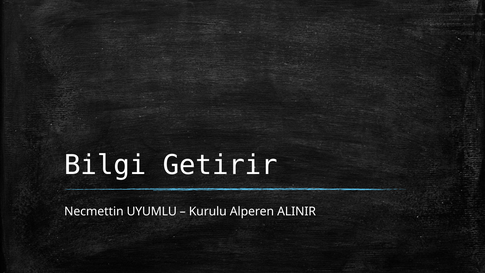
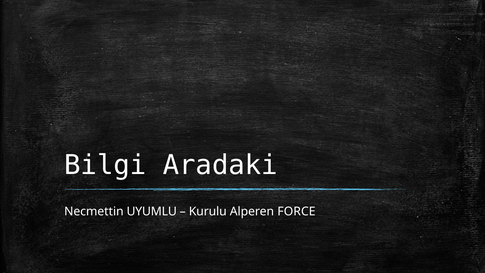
Getirir: Getirir -> Aradaki
ALINIR: ALINIR -> FORCE
